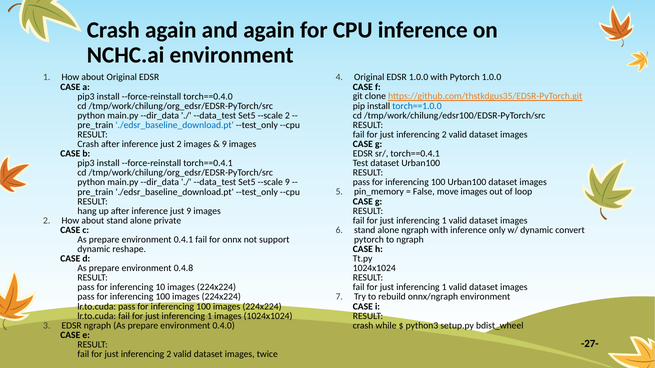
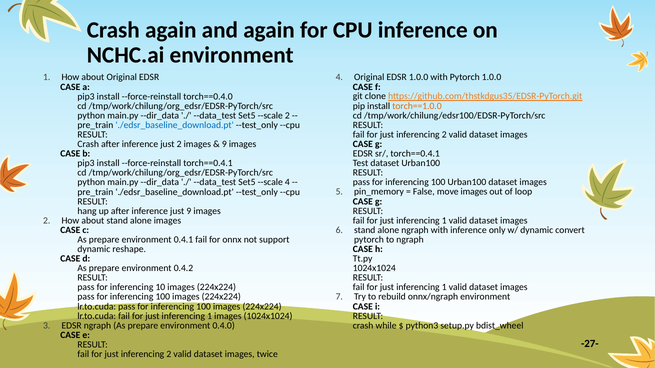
torch==1.0.0 colour: blue -> orange
--scale 9: 9 -> 4
alone private: private -> images
0.4.8: 0.4.8 -> 0.4.2
